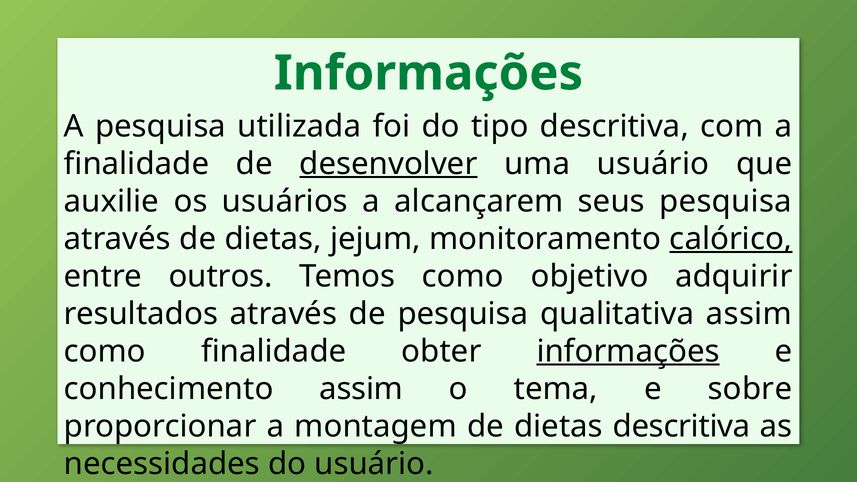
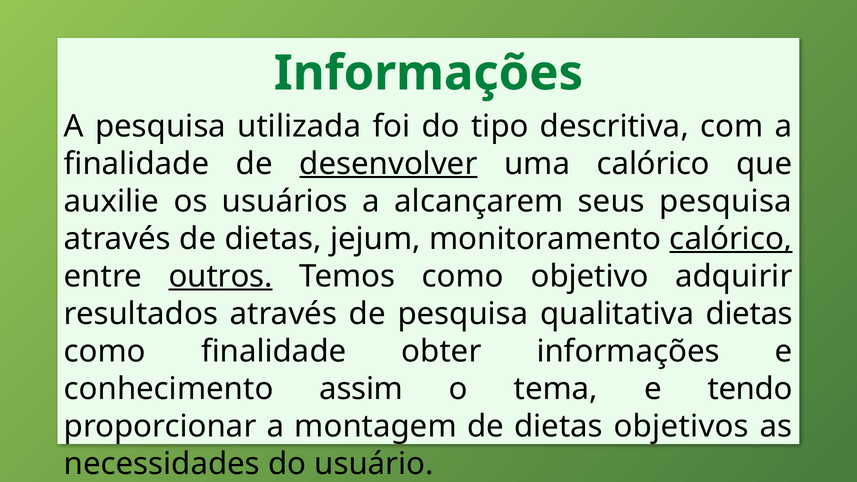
uma usuário: usuário -> calórico
outros underline: none -> present
qualitativa assim: assim -> dietas
informações at (628, 351) underline: present -> none
sobre: sobre -> tendo
dietas descritiva: descritiva -> objetivos
